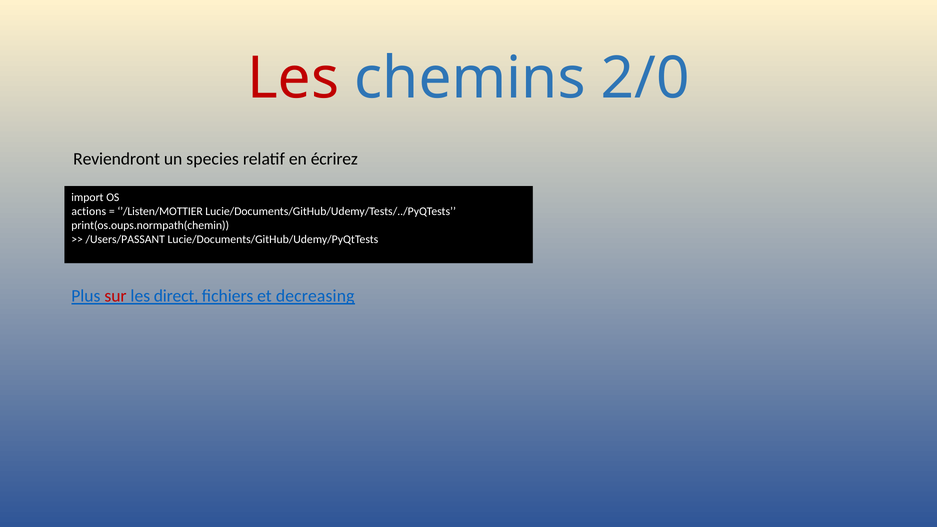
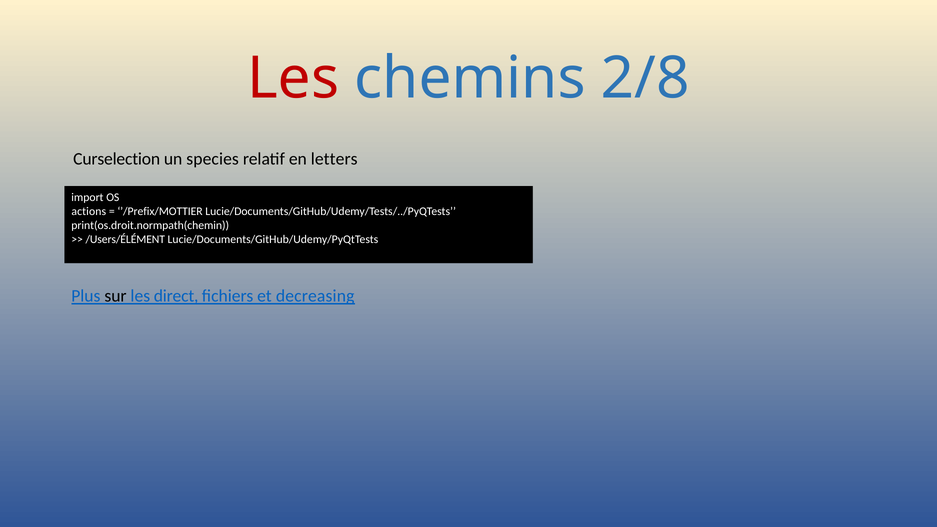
2/0: 2/0 -> 2/8
Reviendront: Reviendront -> Curselection
écrirez: écrirez -> letters
’/Listen/MOTTIER: ’/Listen/MOTTIER -> ’/Prefix/MOTTIER
print(os.oups.normpath(chemin: print(os.oups.normpath(chemin -> print(os.droit.normpath(chemin
/Users/PASSANT: /Users/PASSANT -> /Users/ÉLÉMENT
sur colour: red -> black
